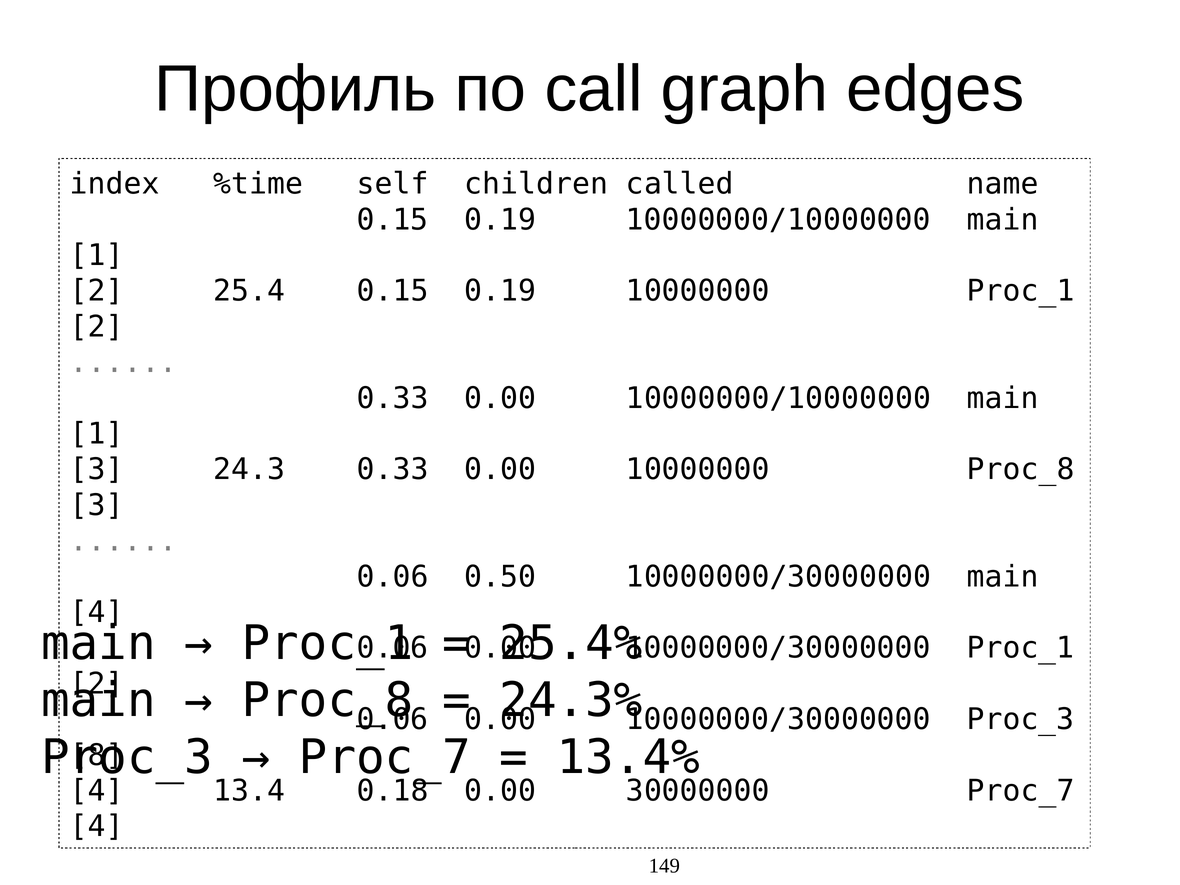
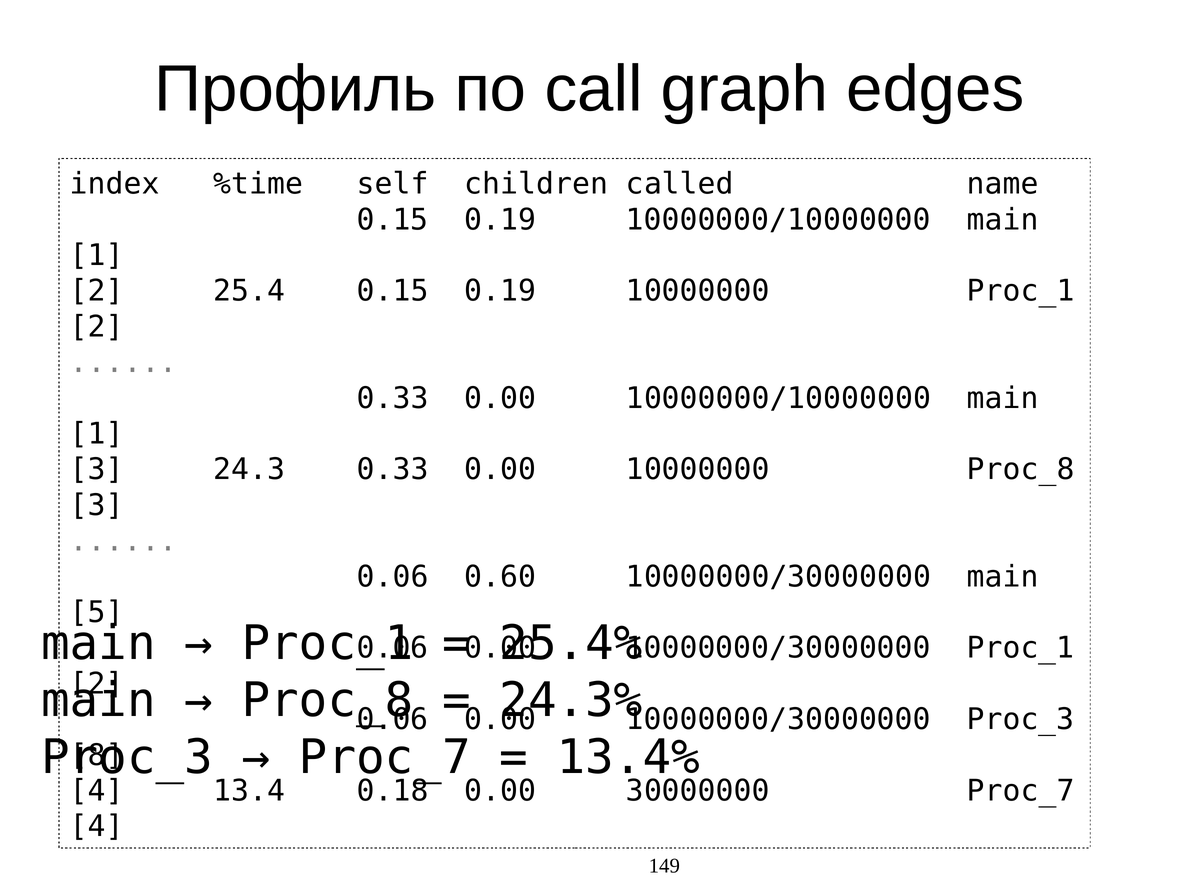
0.50: 0.50 -> 0.60
4 at (97, 612): 4 -> 5
